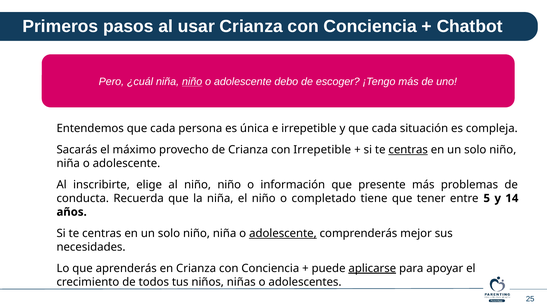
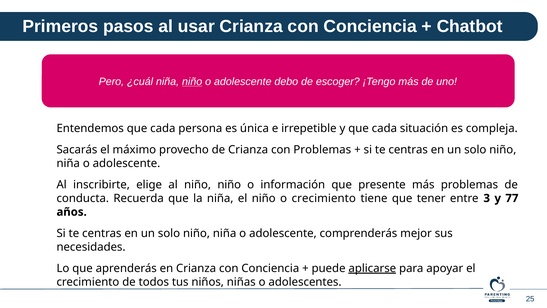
con Irrepetible: Irrepetible -> Problemas
centras at (408, 149) underline: present -> none
o completado: completado -> crecimiento
5: 5 -> 3
14: 14 -> 77
adolescente at (283, 233) underline: present -> none
